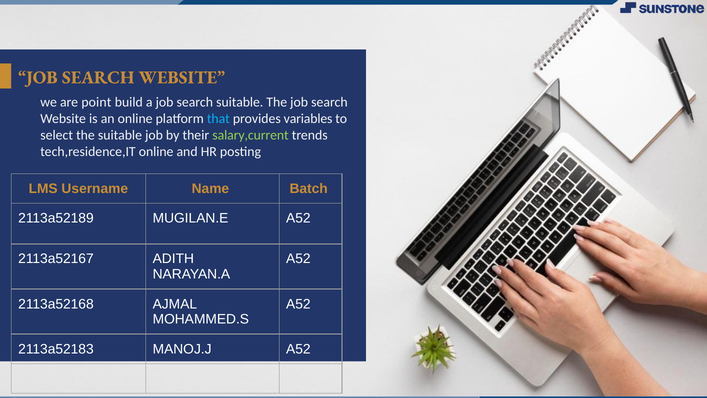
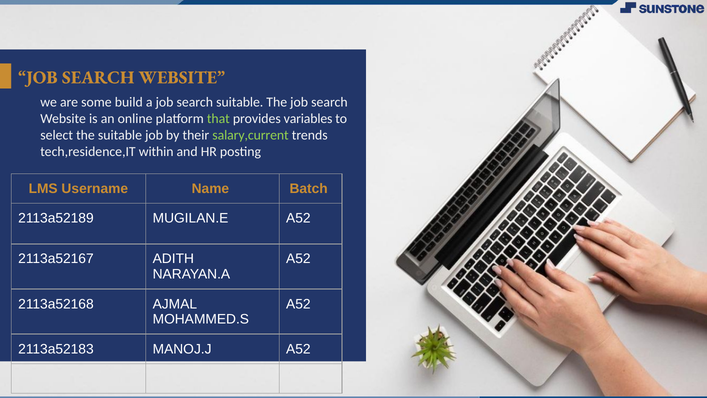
point: point -> some
that colour: light blue -> light green
tech,residence,IT online: online -> within
